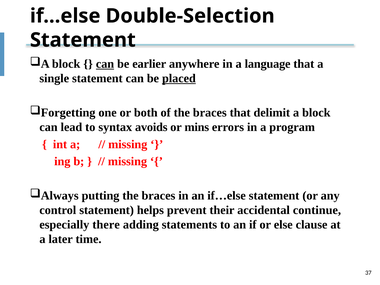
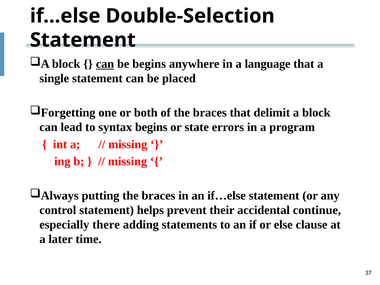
be earlier: earlier -> begins
placed underline: present -> none
syntax avoids: avoids -> begins
mins: mins -> state
